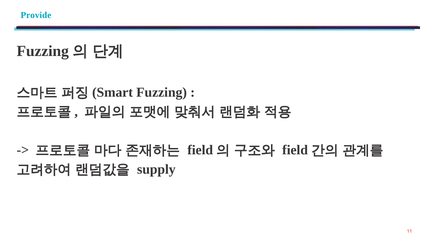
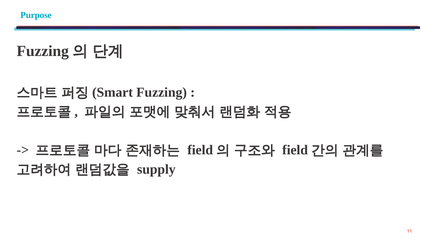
Provide: Provide -> Purpose
